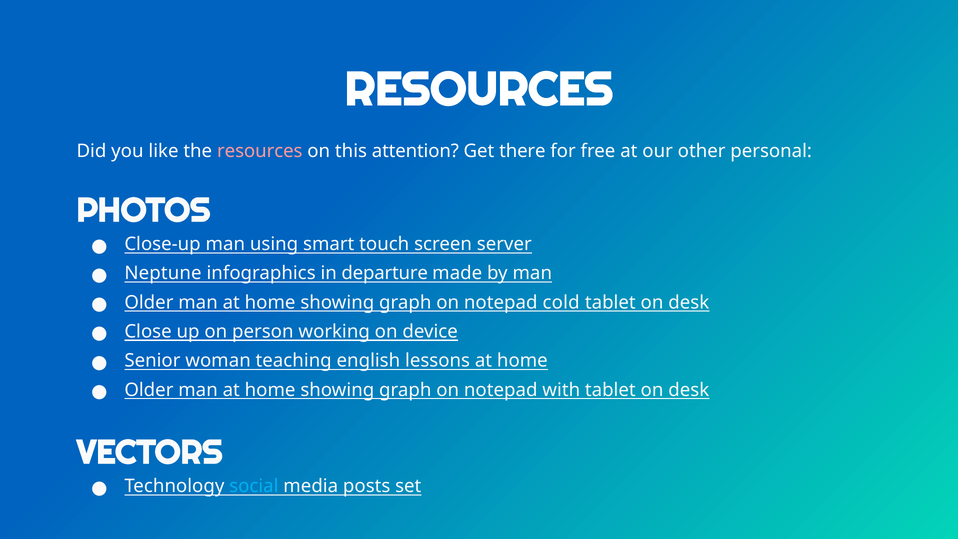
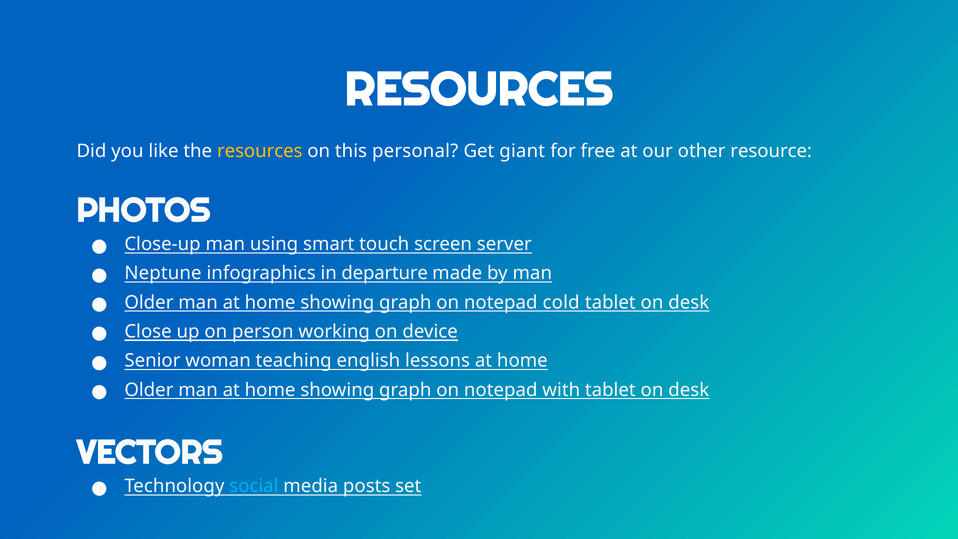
resources at (260, 151) colour: pink -> yellow
attention: attention -> personal
there: there -> giant
personal: personal -> resource
